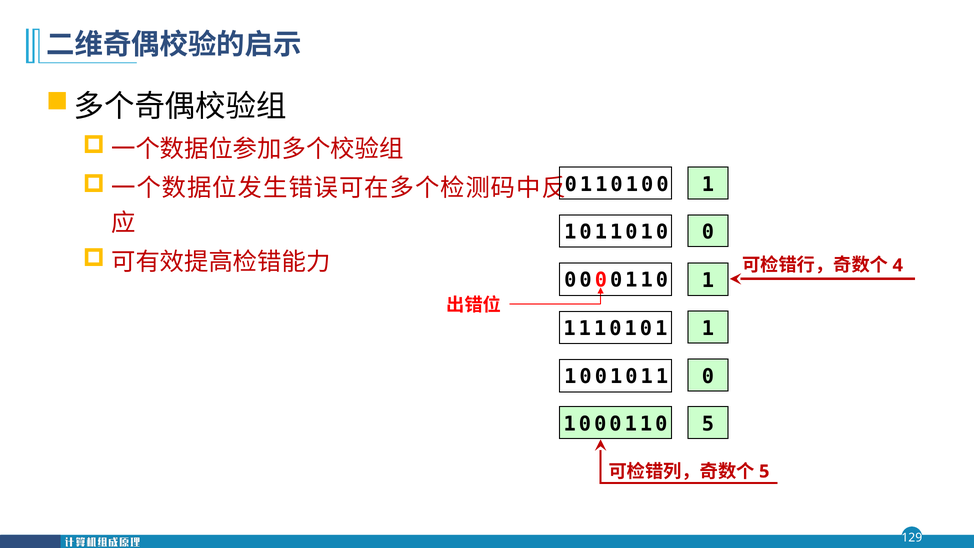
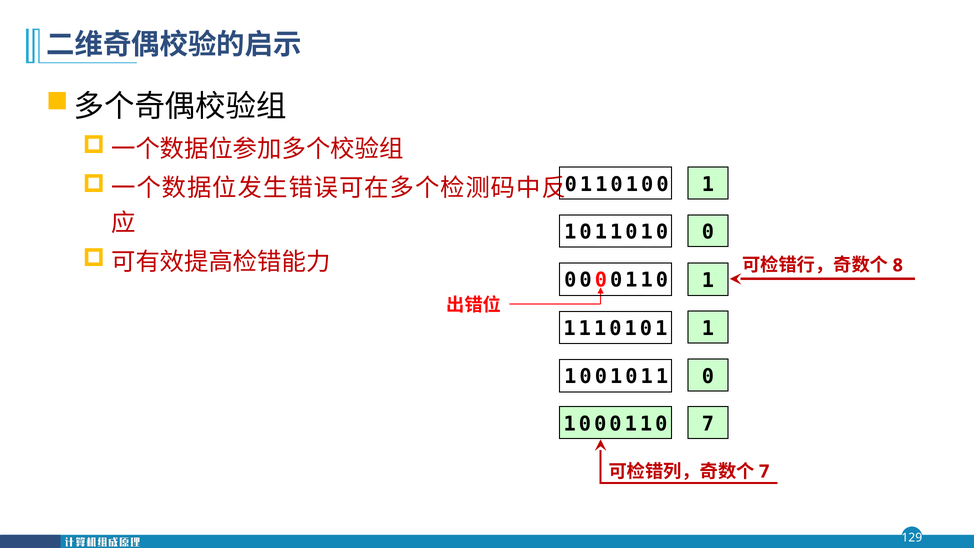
4: 4 -> 8
1000110 5: 5 -> 7
5 at (764, 471): 5 -> 7
